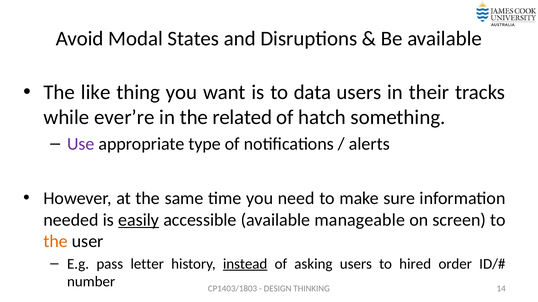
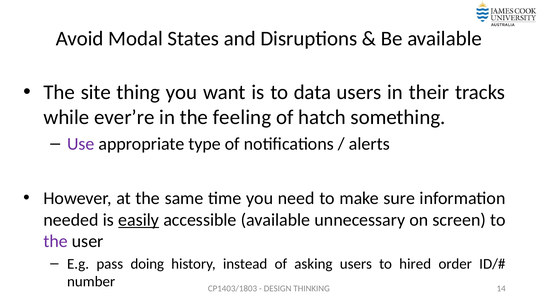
like: like -> site
related: related -> feeling
manageable: manageable -> unnecessary
the at (56, 242) colour: orange -> purple
letter: letter -> doing
instead underline: present -> none
